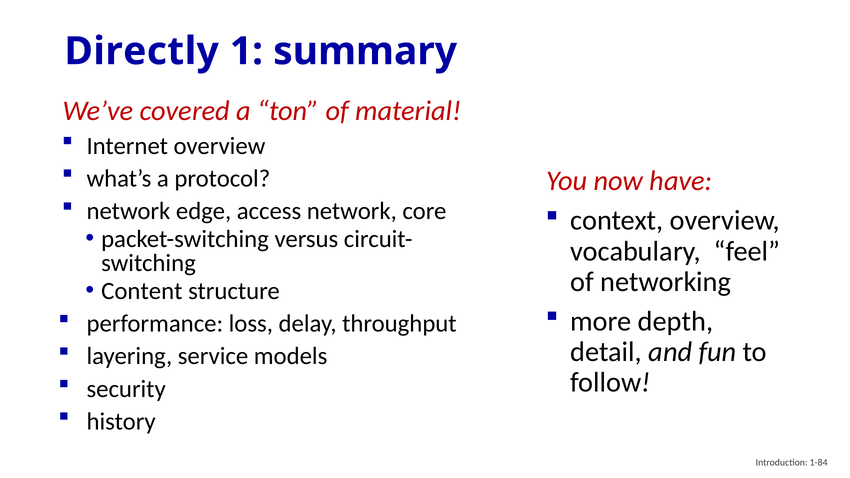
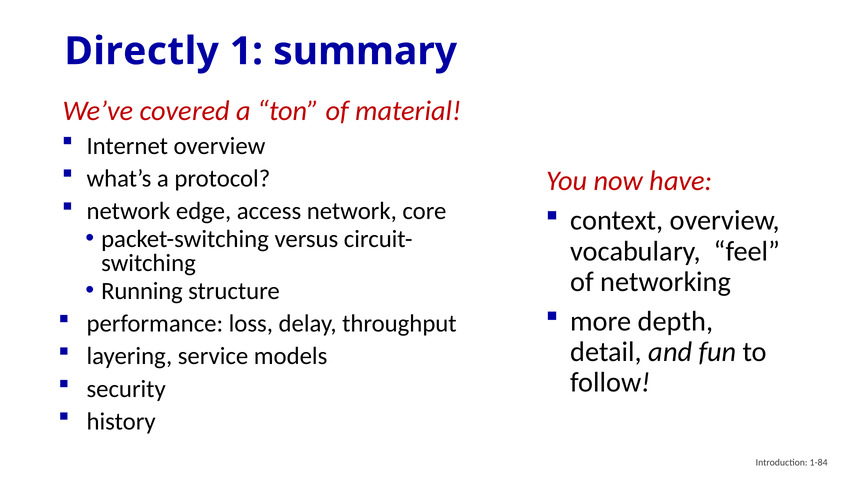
Content: Content -> Running
